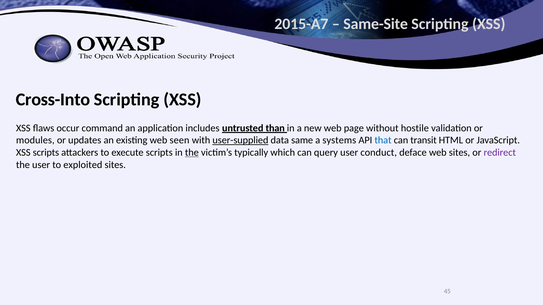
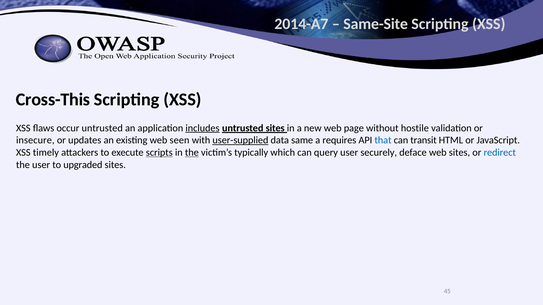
2015-A7: 2015-A7 -> 2014-A7
Cross-Into: Cross-Into -> Cross-This
occur command: command -> untrusted
includes underline: none -> present
untrusted than: than -> sites
modules: modules -> insecure
systems: systems -> requires
XSS scripts: scripts -> timely
scripts at (159, 153) underline: none -> present
conduct: conduct -> securely
redirect colour: purple -> blue
exploited: exploited -> upgraded
